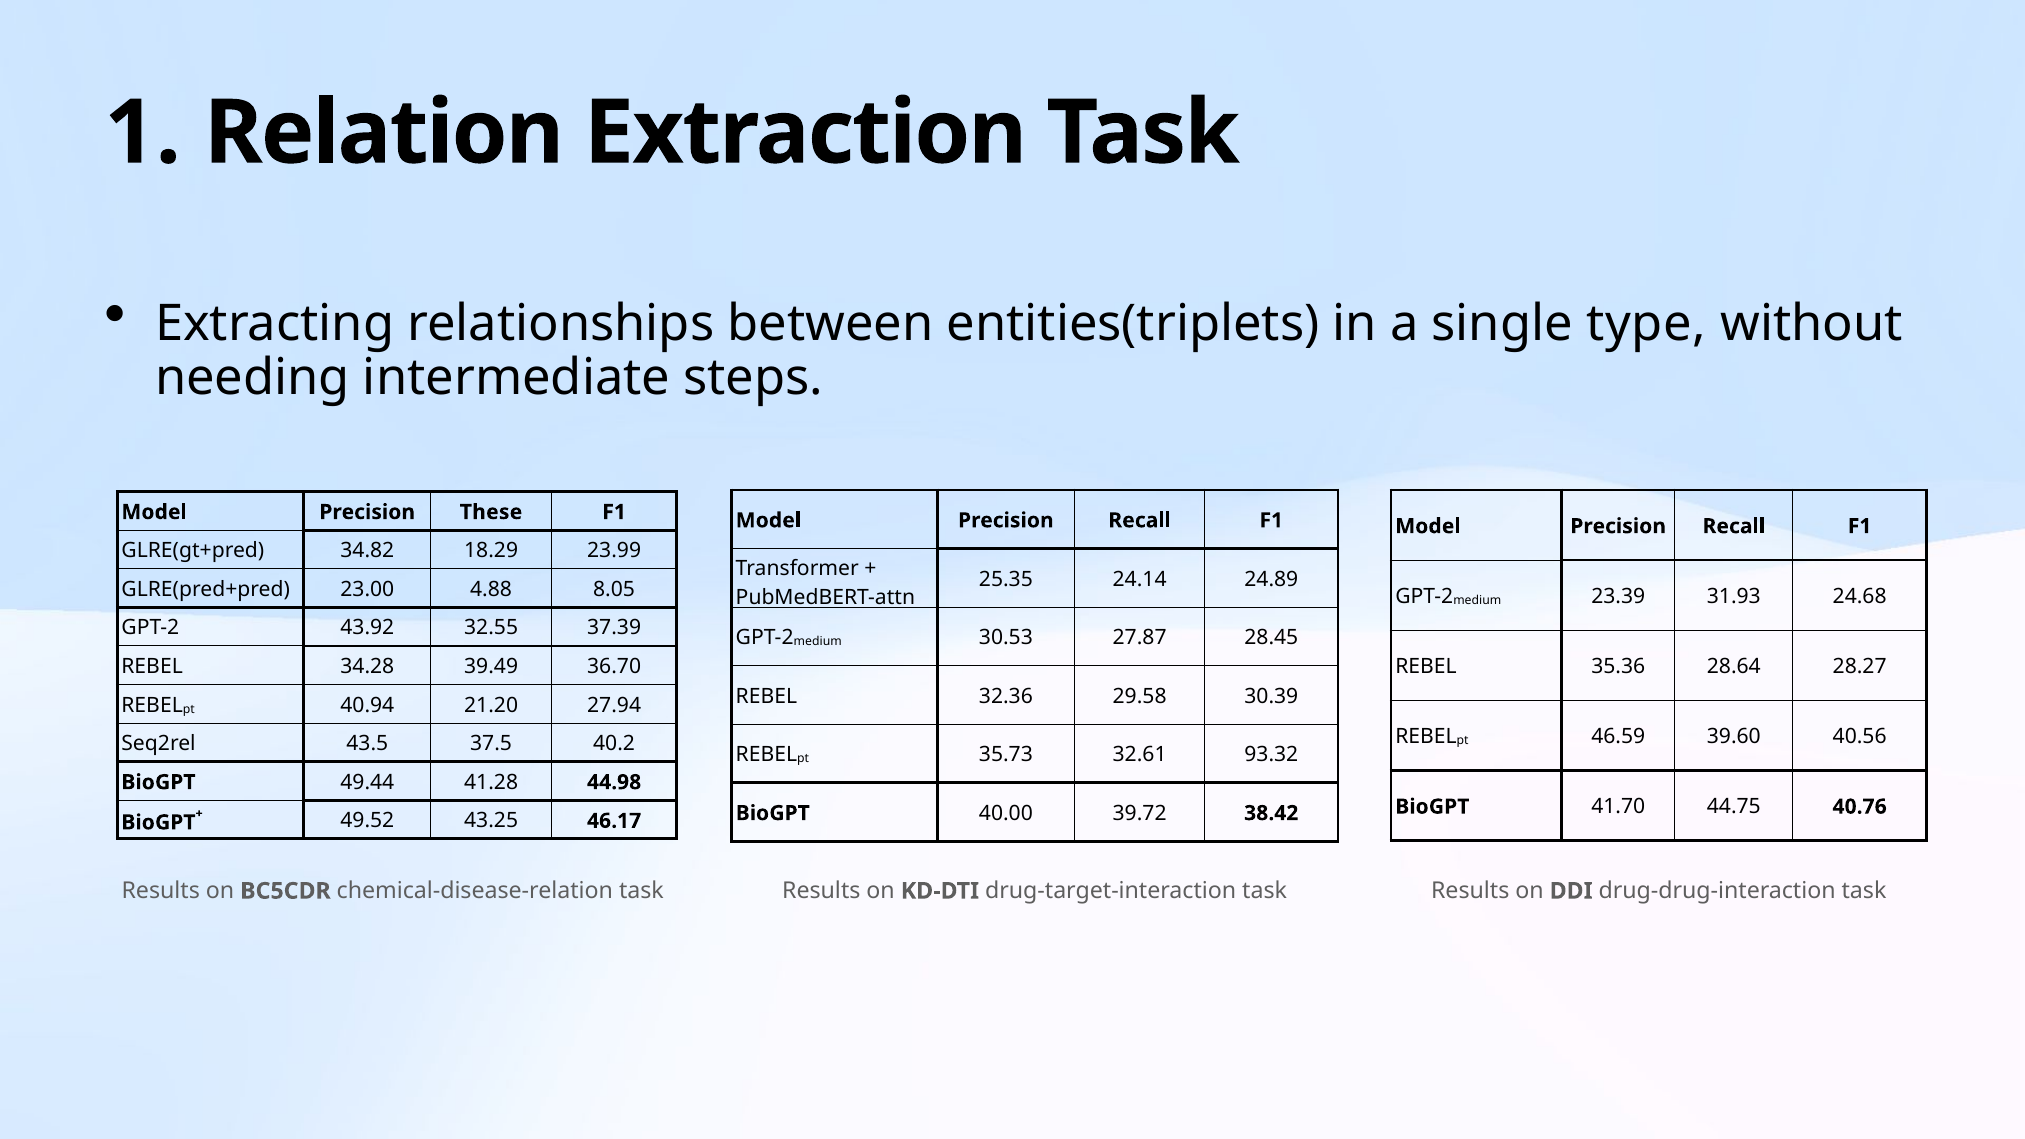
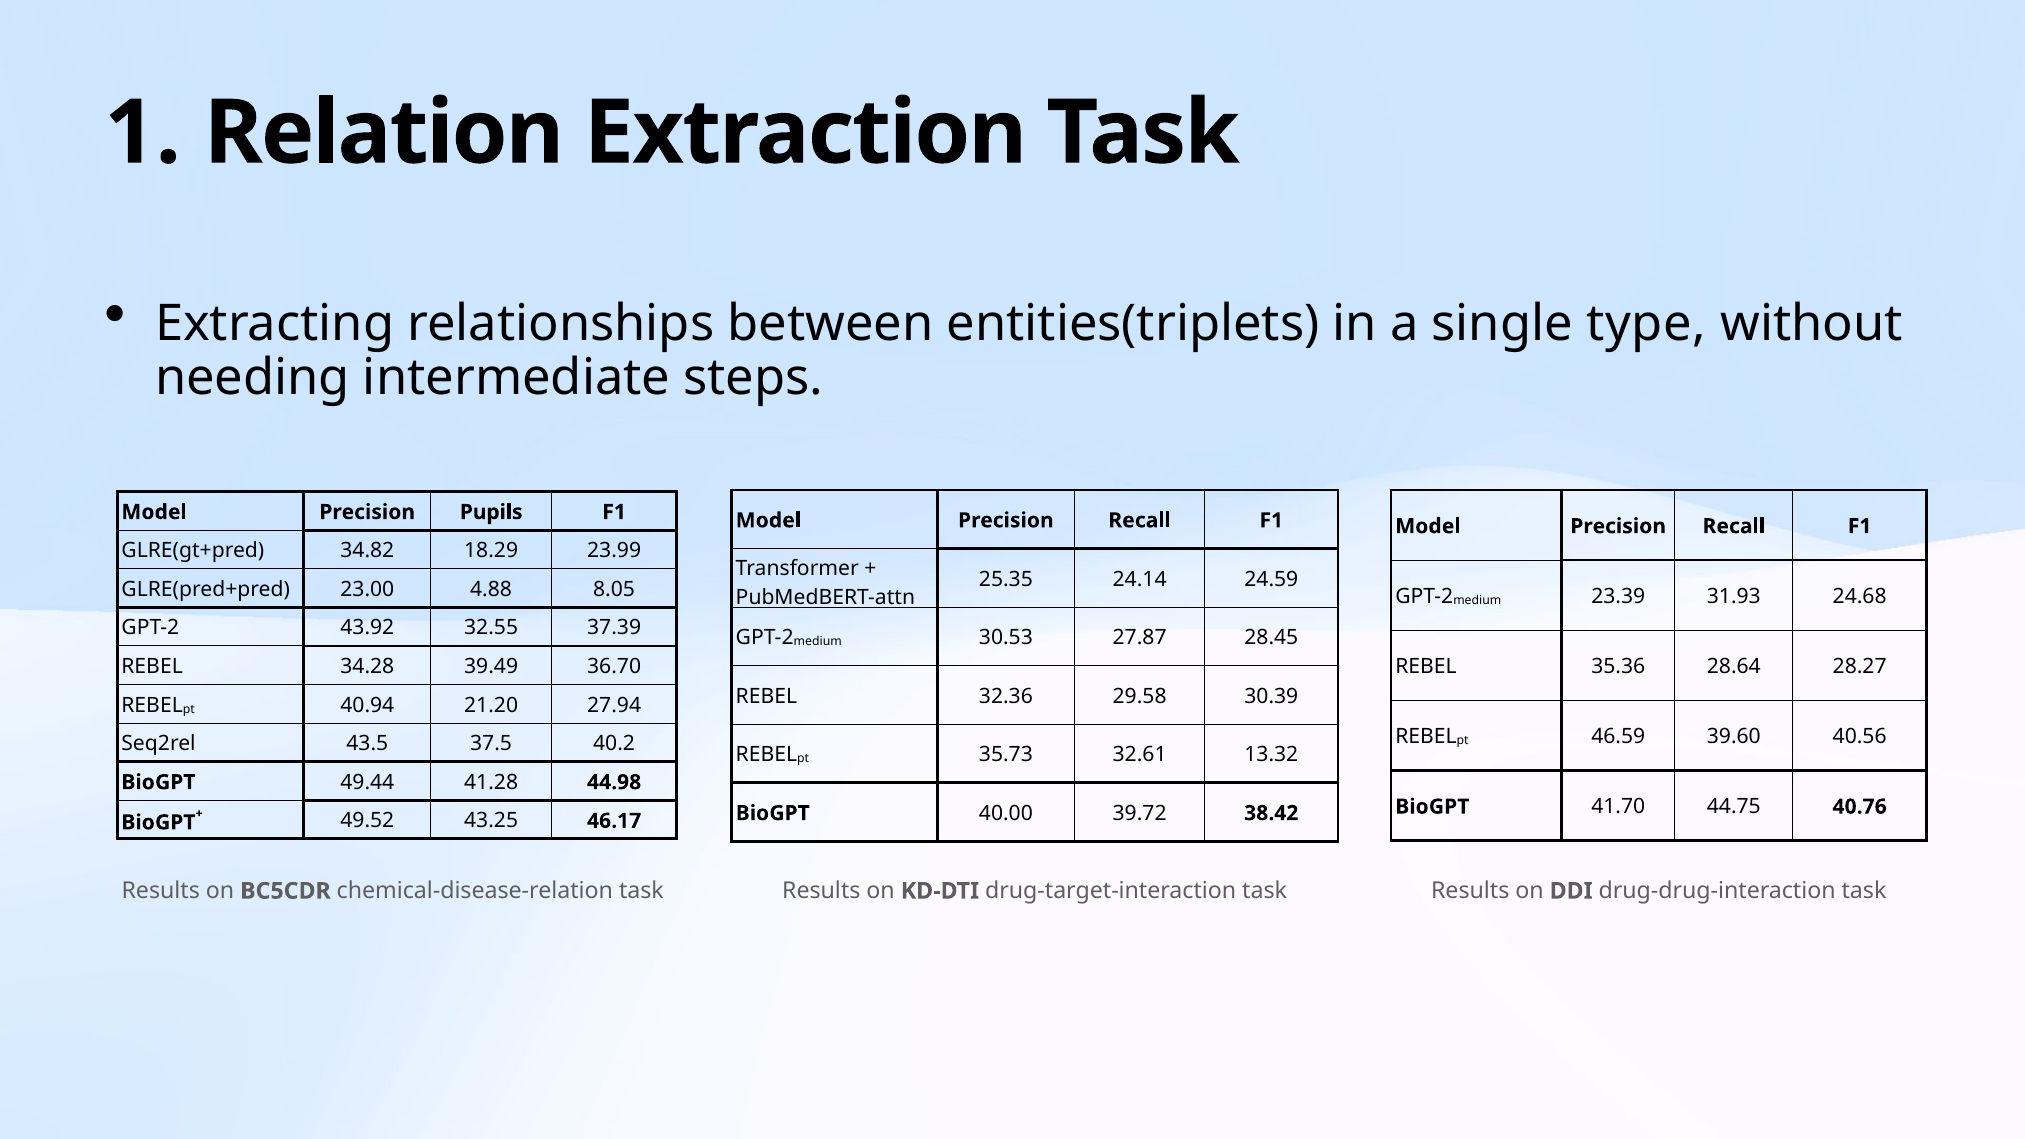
These: These -> Pupils
24.89: 24.89 -> 24.59
93.32: 93.32 -> 13.32
